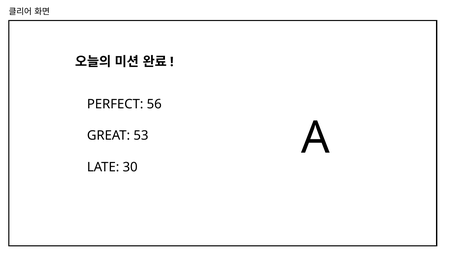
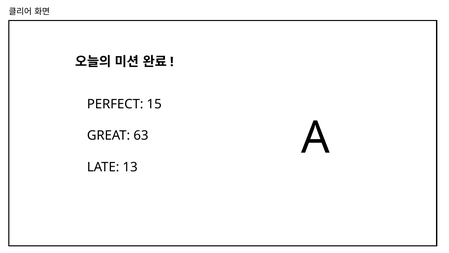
56: 56 -> 15
53: 53 -> 63
30: 30 -> 13
